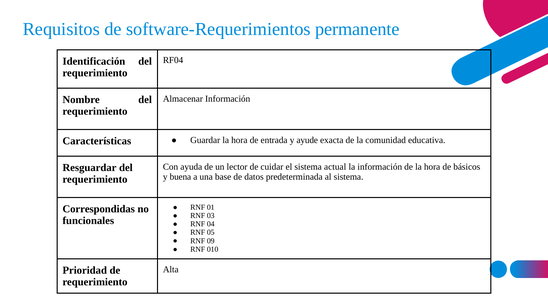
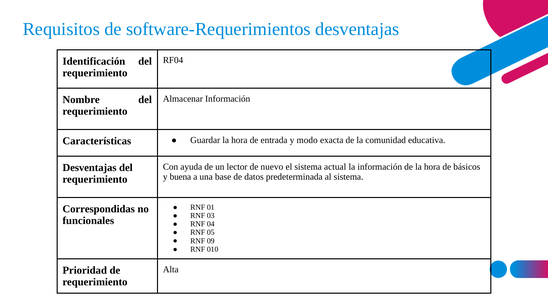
software-Requerimientos permanente: permanente -> desventajas
ayude: ayude -> modo
cuidar: cuidar -> nuevo
Resguardar at (89, 168): Resguardar -> Desventajas
